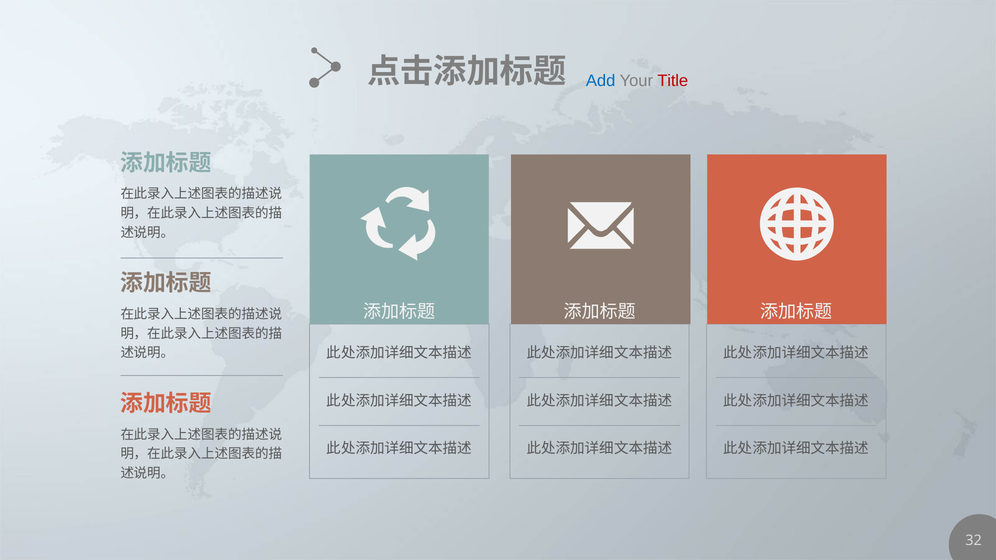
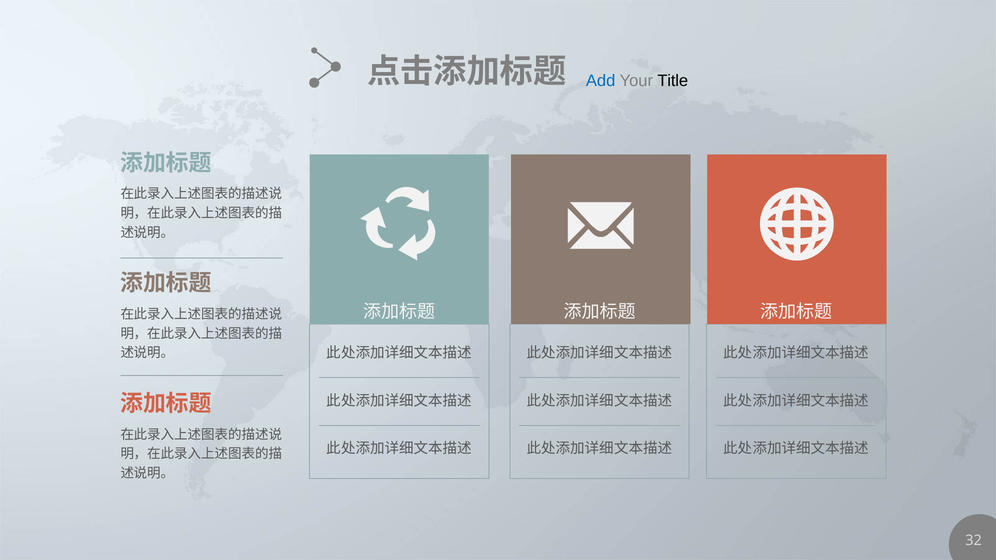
Title colour: red -> black
